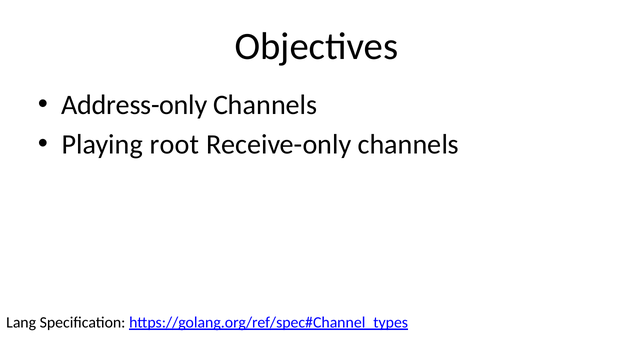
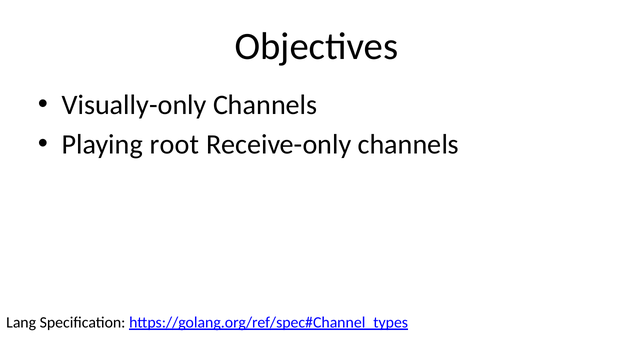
Address-only: Address-only -> Visually-only
